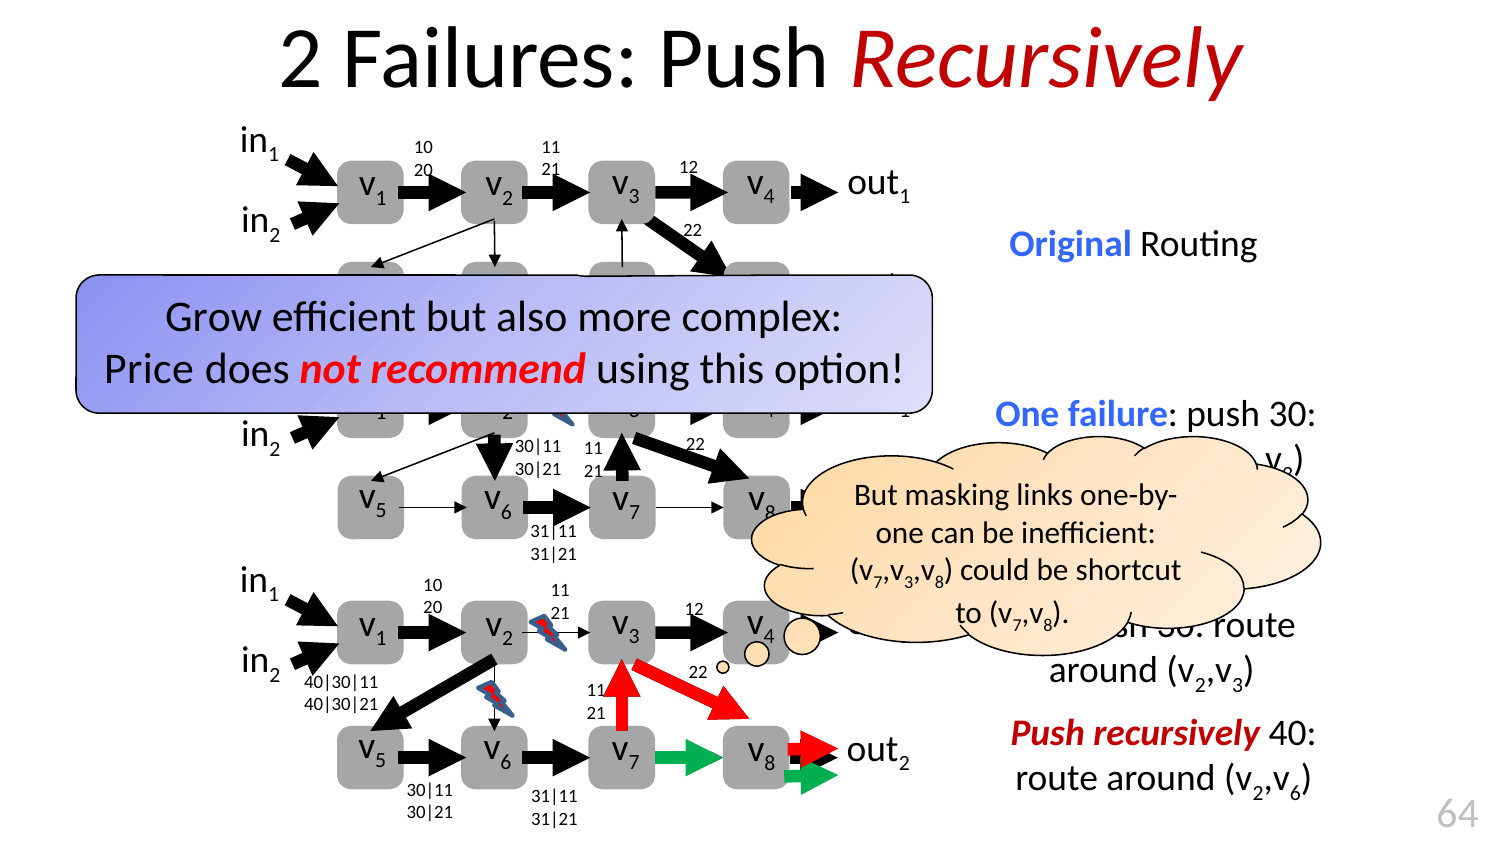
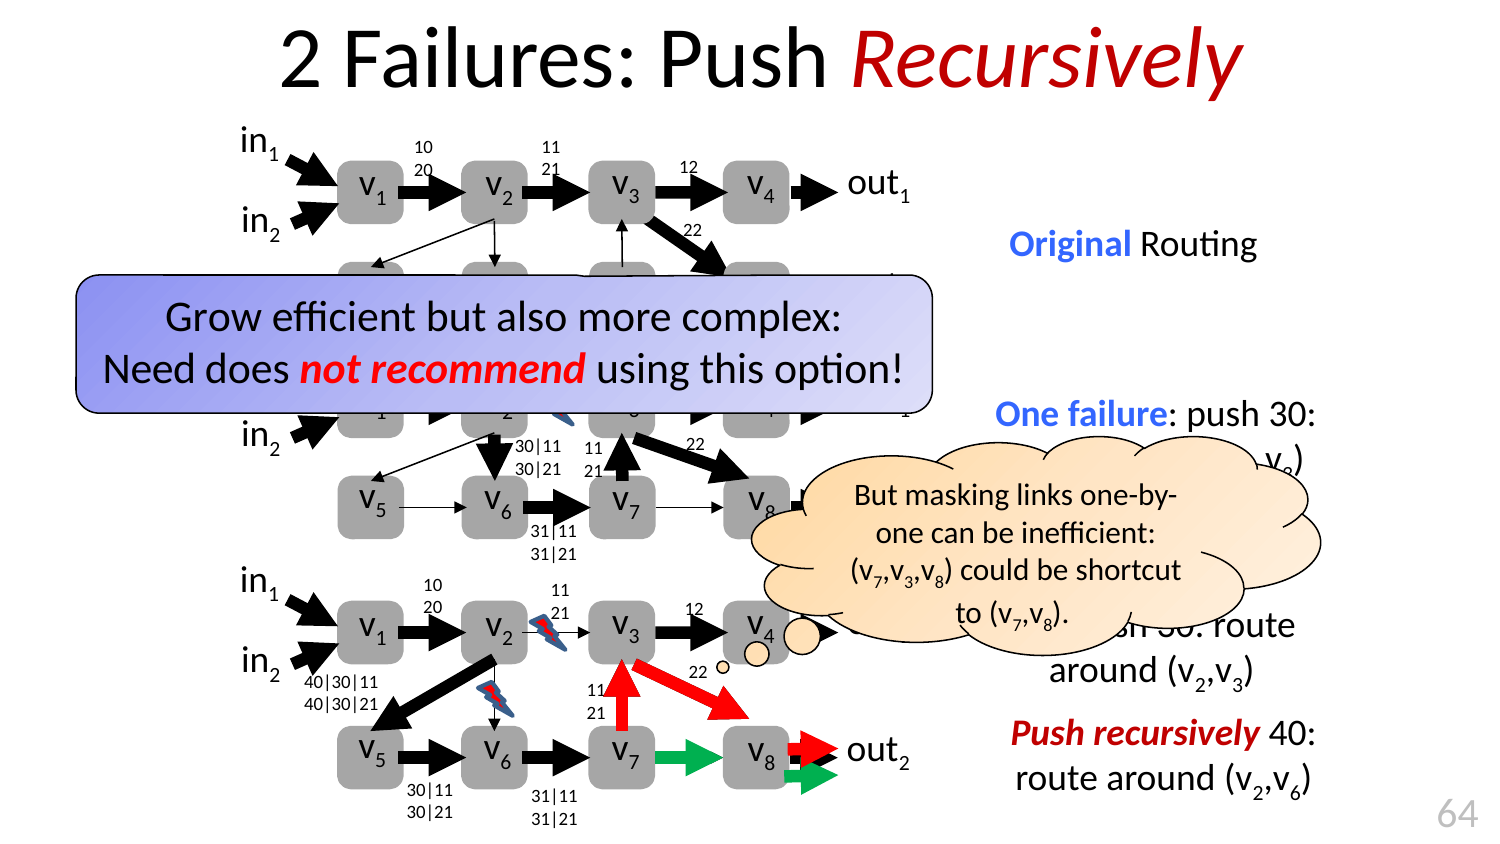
Price: Price -> Need
